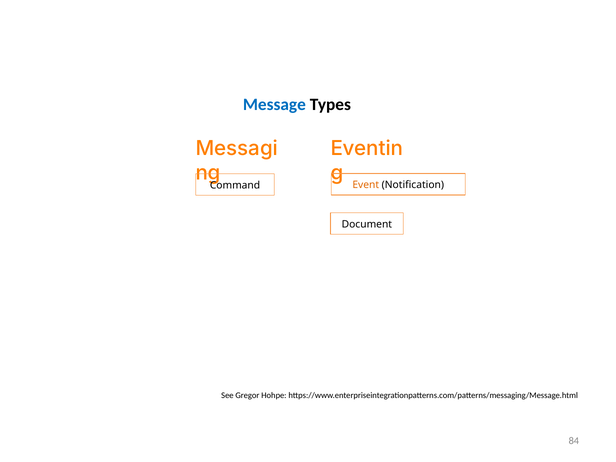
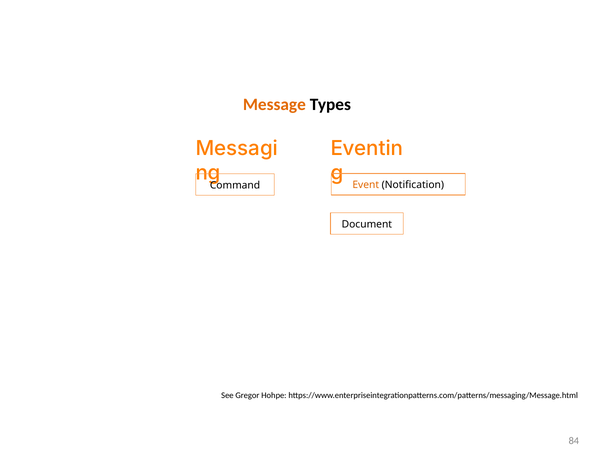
Message colour: blue -> orange
